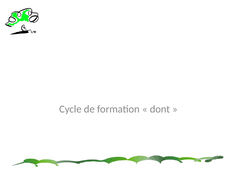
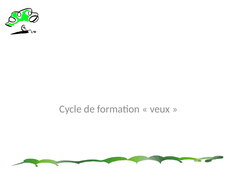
dont: dont -> veux
